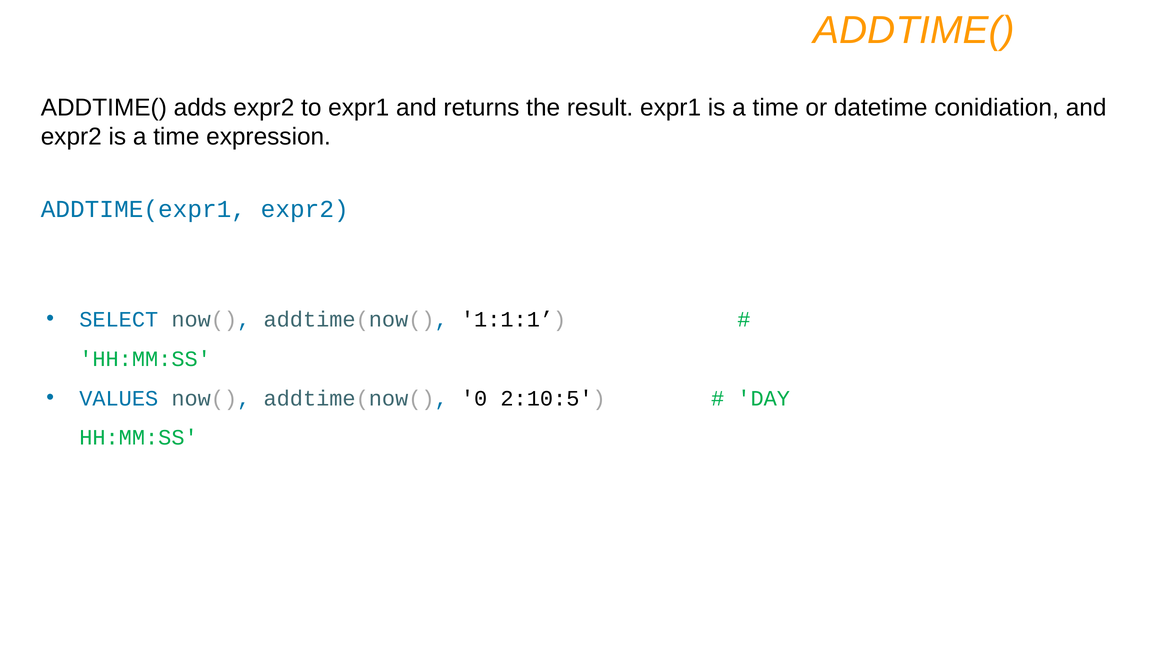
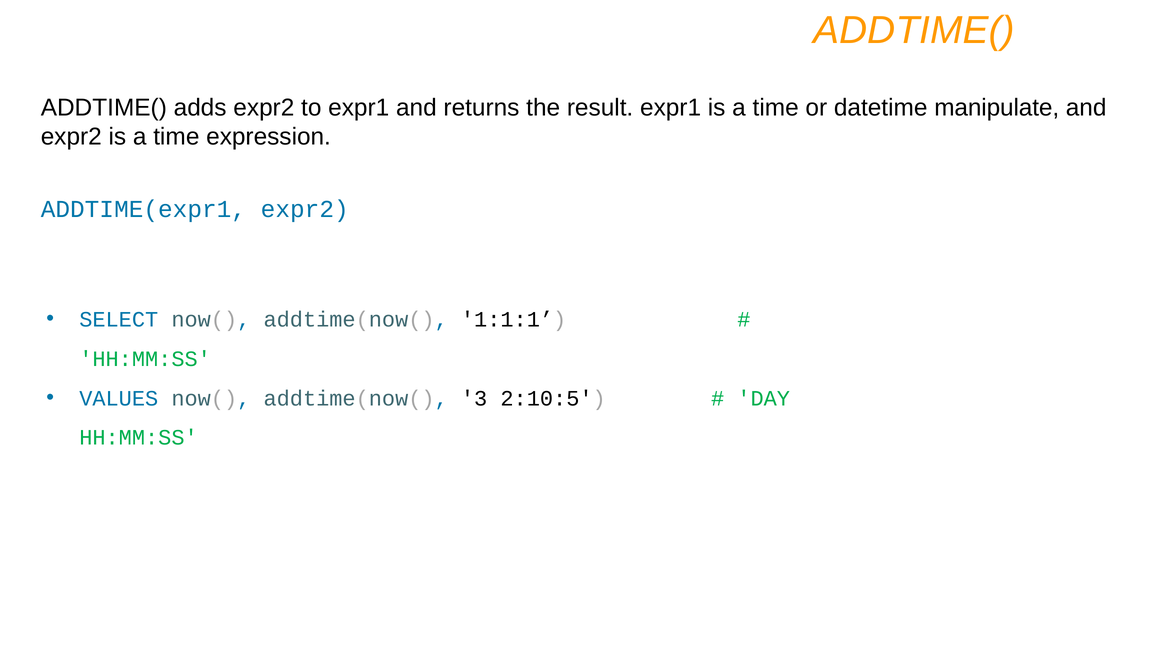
conidiation: conidiation -> manipulate
0: 0 -> 3
